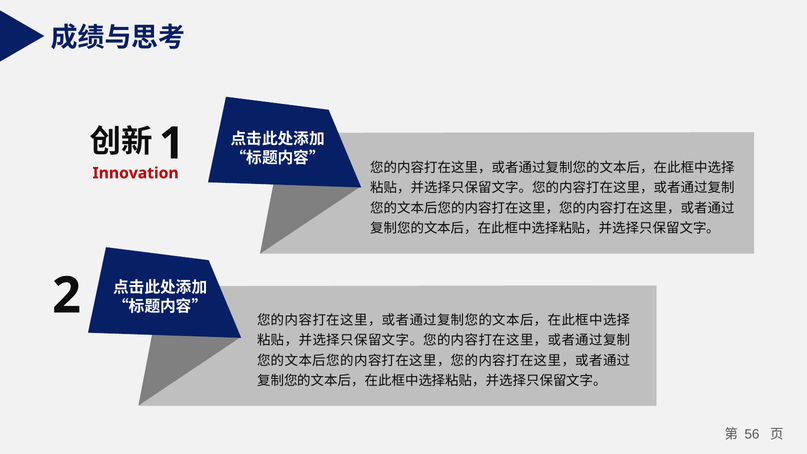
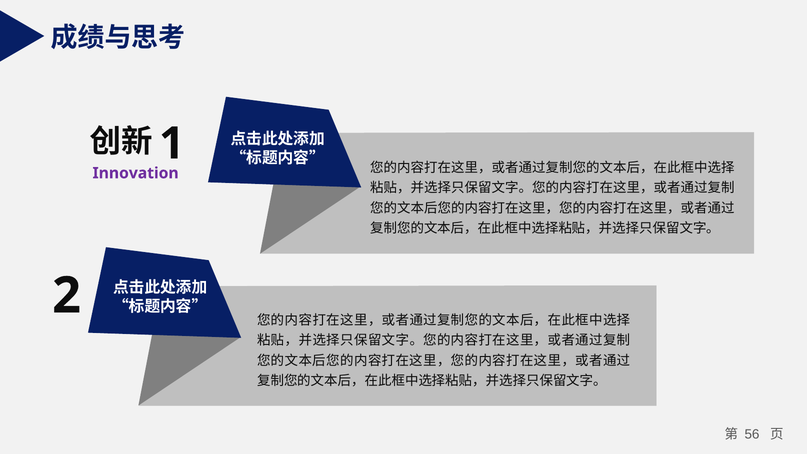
Innovation colour: red -> purple
